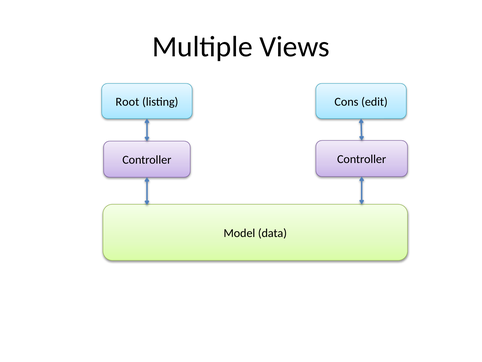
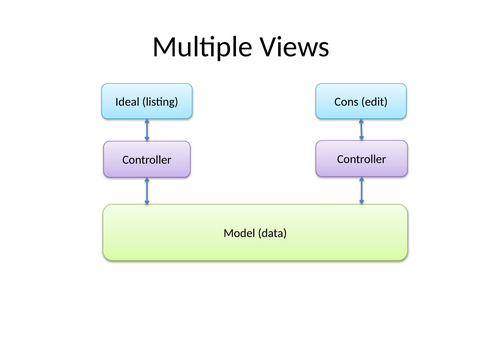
Root: Root -> Ideal
